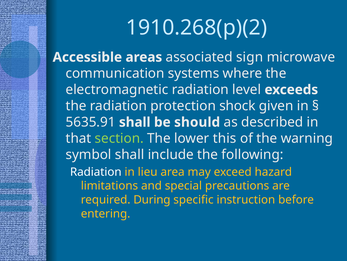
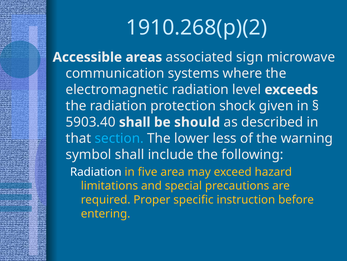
5635.91: 5635.91 -> 5903.40
section colour: light green -> light blue
this: this -> less
lieu: lieu -> five
During: During -> Proper
